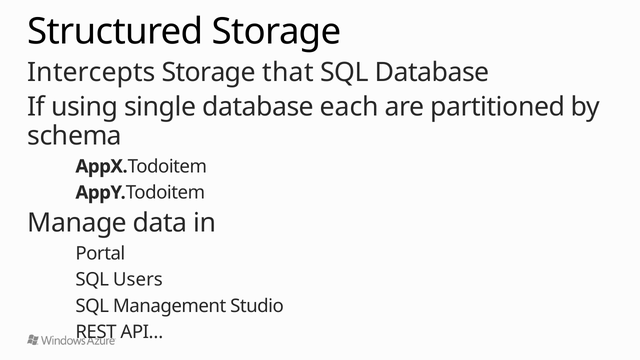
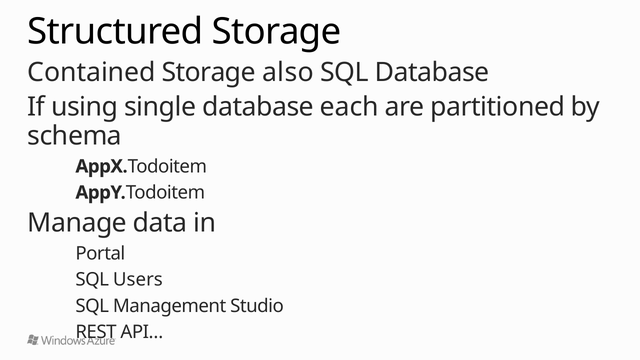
Intercepts: Intercepts -> Contained
that: that -> also
